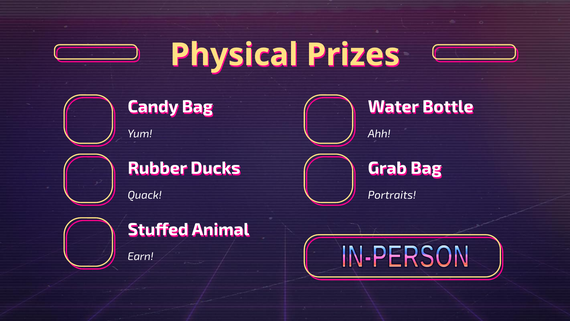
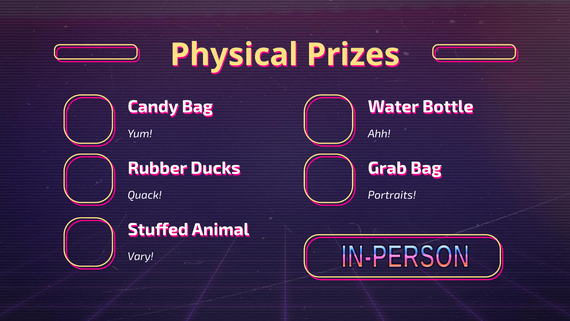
Earn: Earn -> Vary
